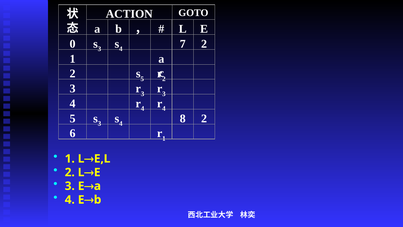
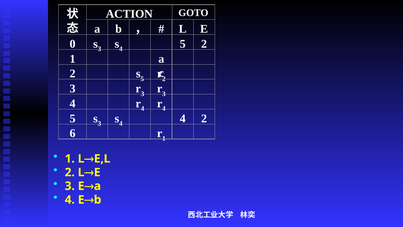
7 at (183, 44): 7 -> 5
4 8: 8 -> 4
